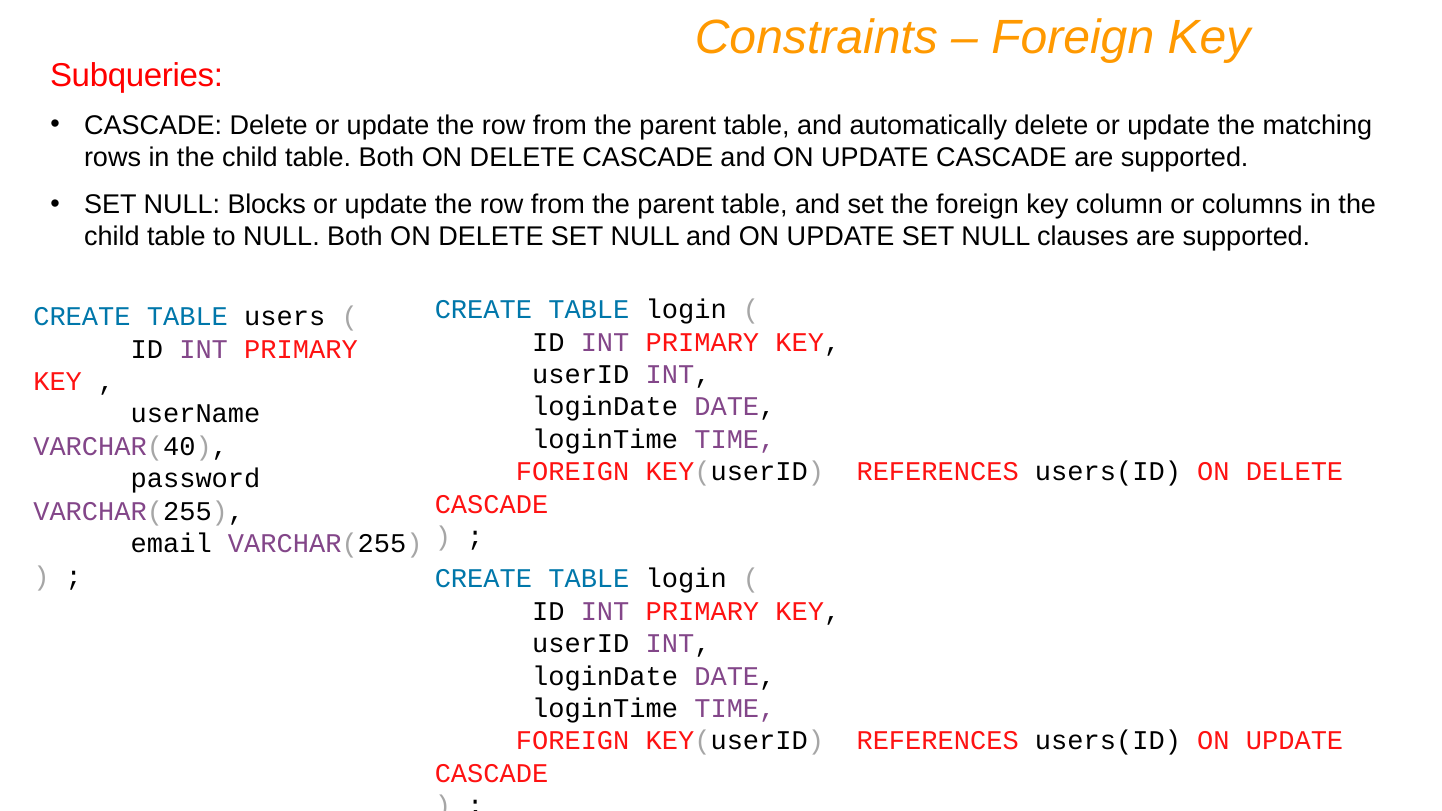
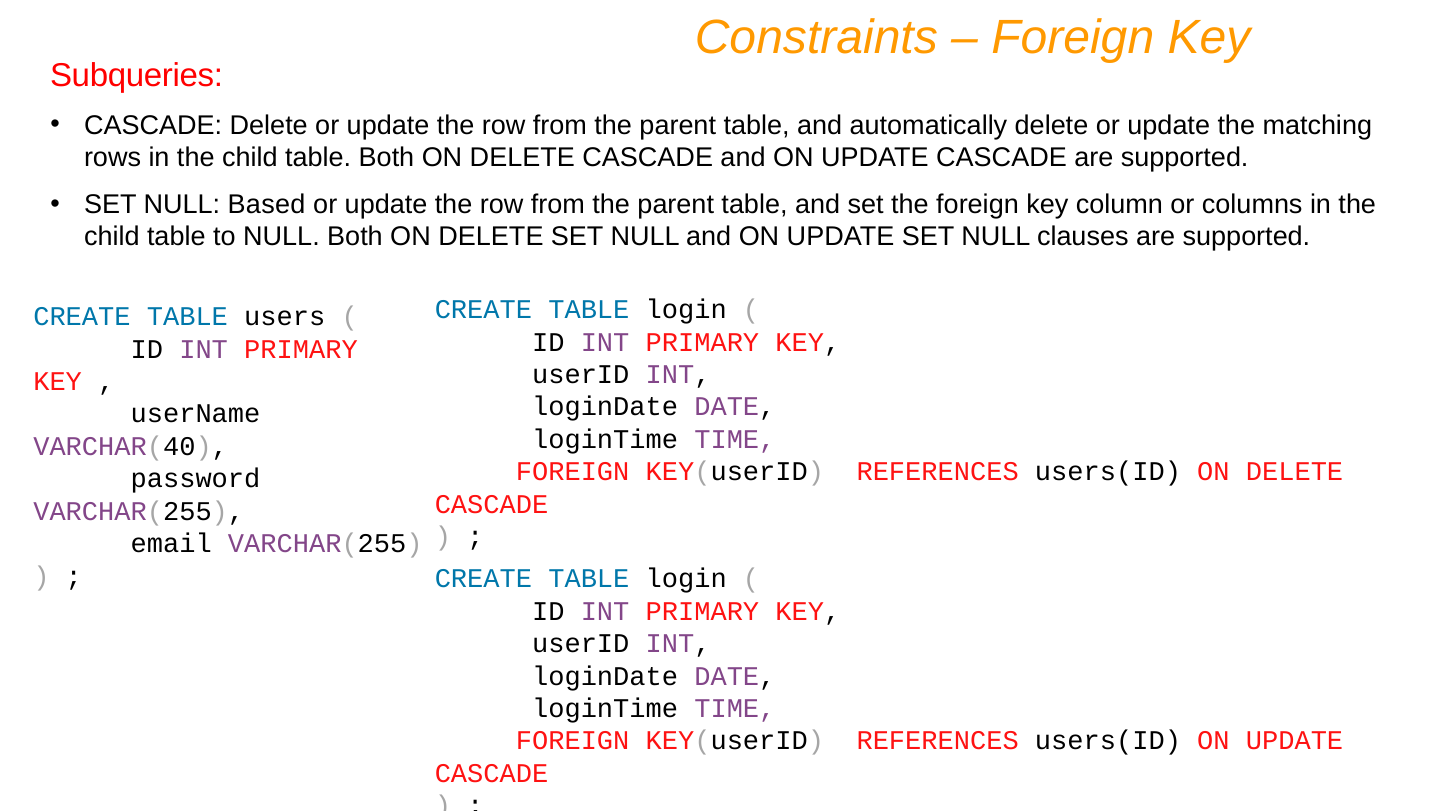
Blocks: Blocks -> Based
